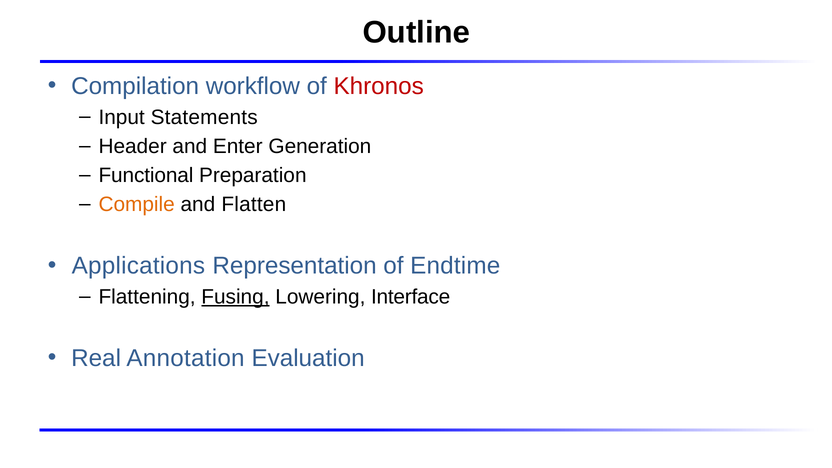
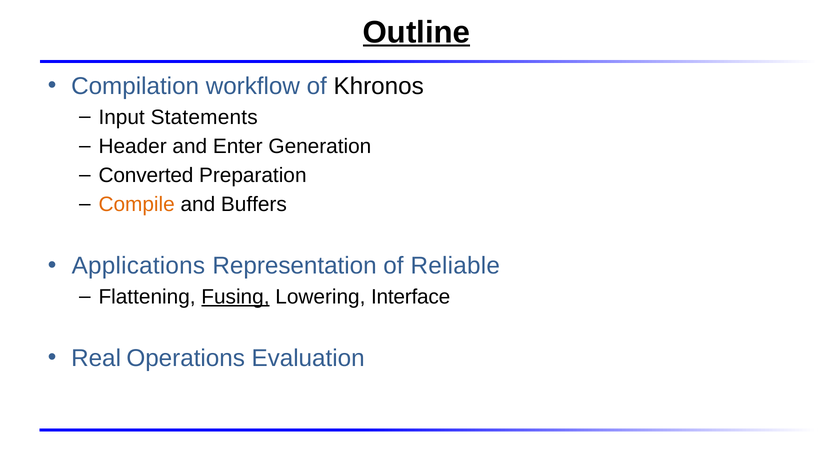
Outline underline: none -> present
Khronos colour: red -> black
Functional: Functional -> Converted
Flatten: Flatten -> Buffers
Endtime: Endtime -> Reliable
Annotation: Annotation -> Operations
